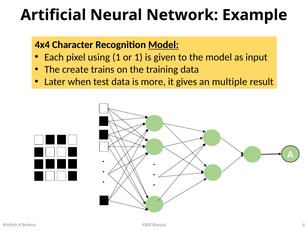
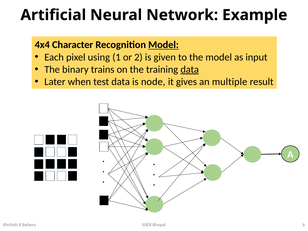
or 1: 1 -> 2
create: create -> binary
data at (190, 69) underline: none -> present
more: more -> node
